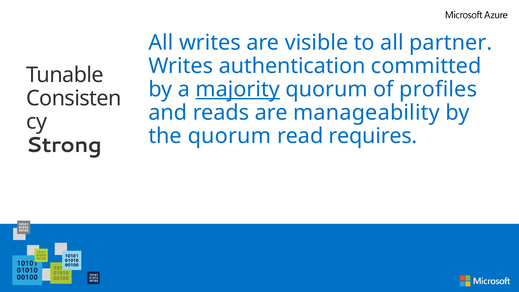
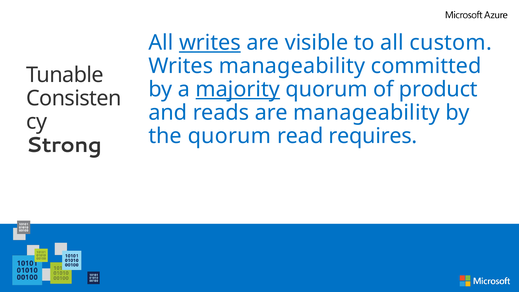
writes at (210, 43) underline: none -> present
partner: partner -> custom
Writes authentication: authentication -> manageability
profiles: profiles -> product
